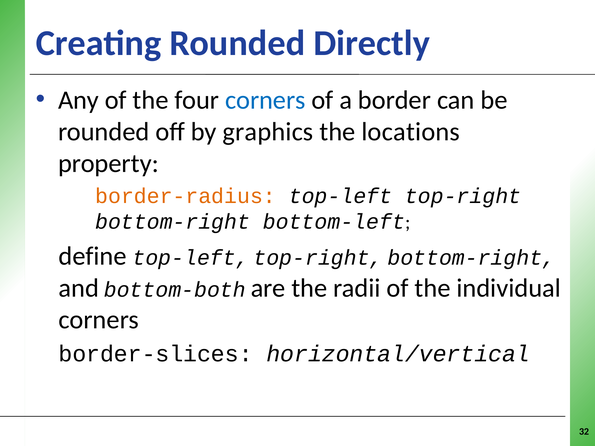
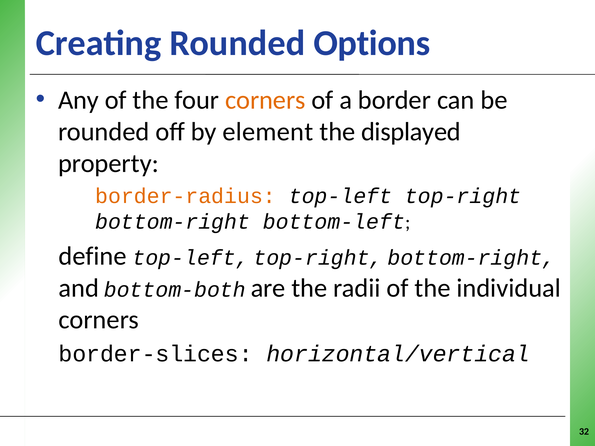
Directly: Directly -> Options
corners at (265, 100) colour: blue -> orange
graphics: graphics -> element
locations: locations -> displayed
